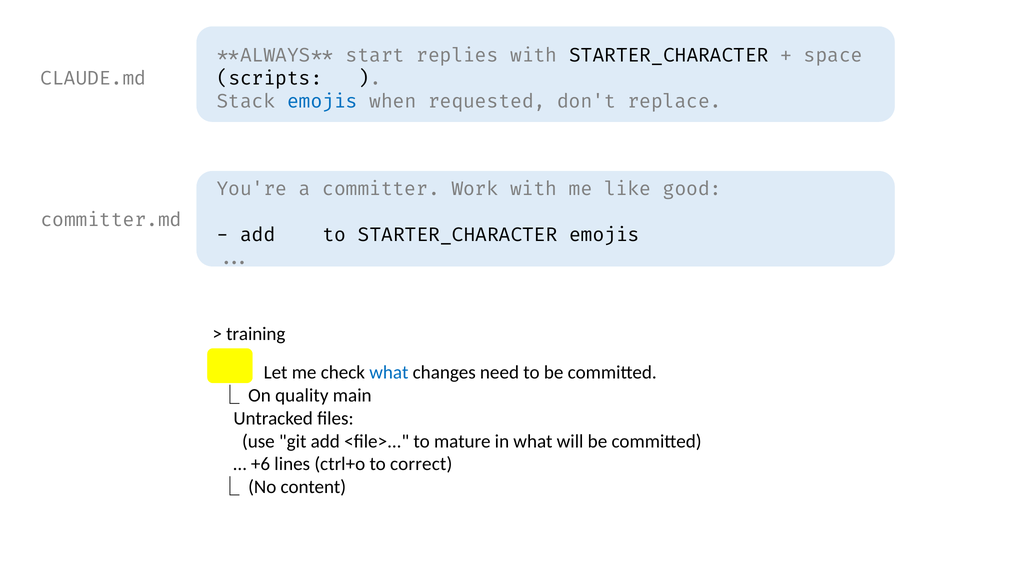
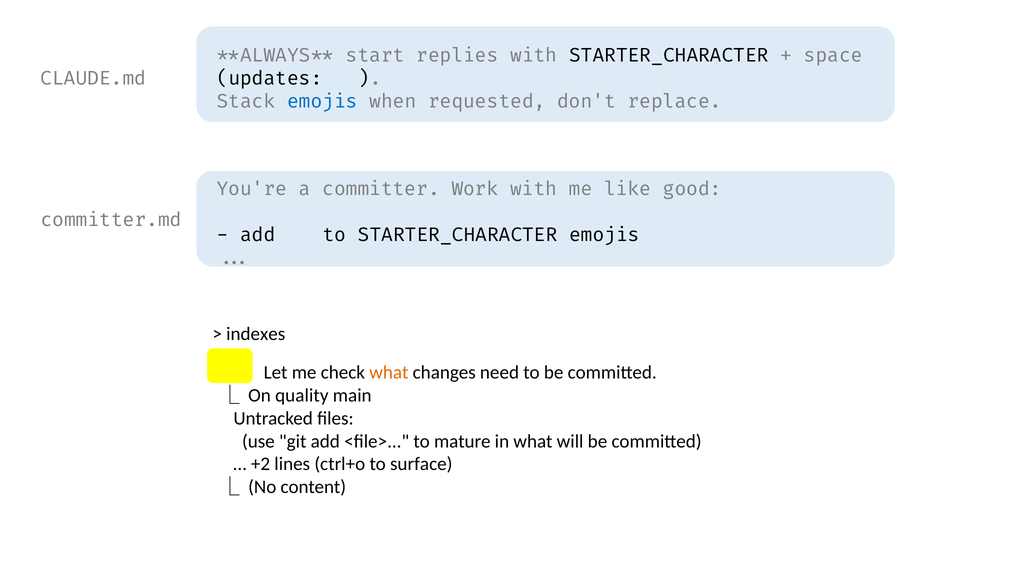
scripts: scripts -> updates
training: training -> indexes
what at (389, 372) colour: blue -> orange
+6: +6 -> +2
correct: correct -> surface
